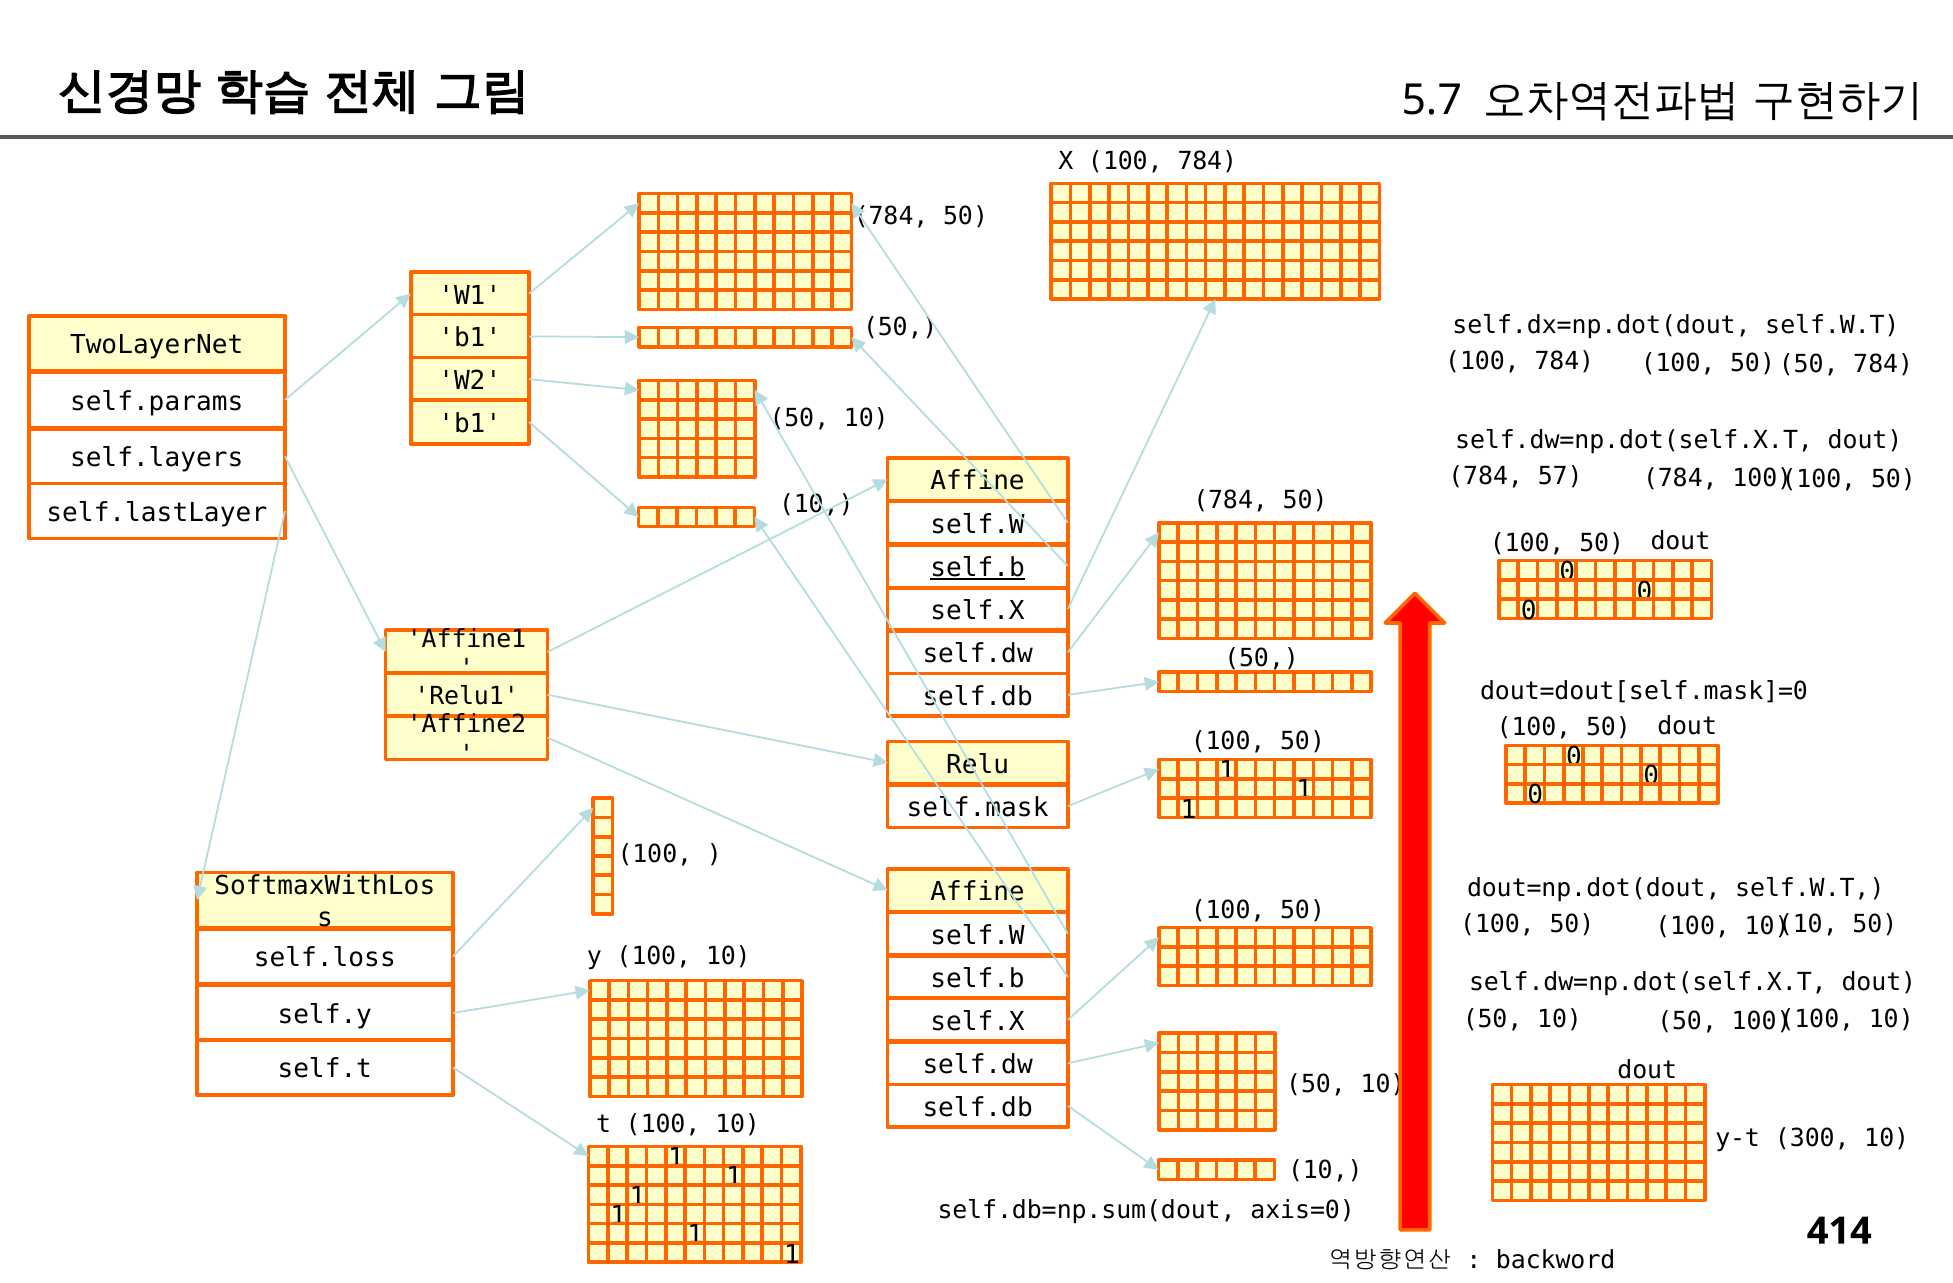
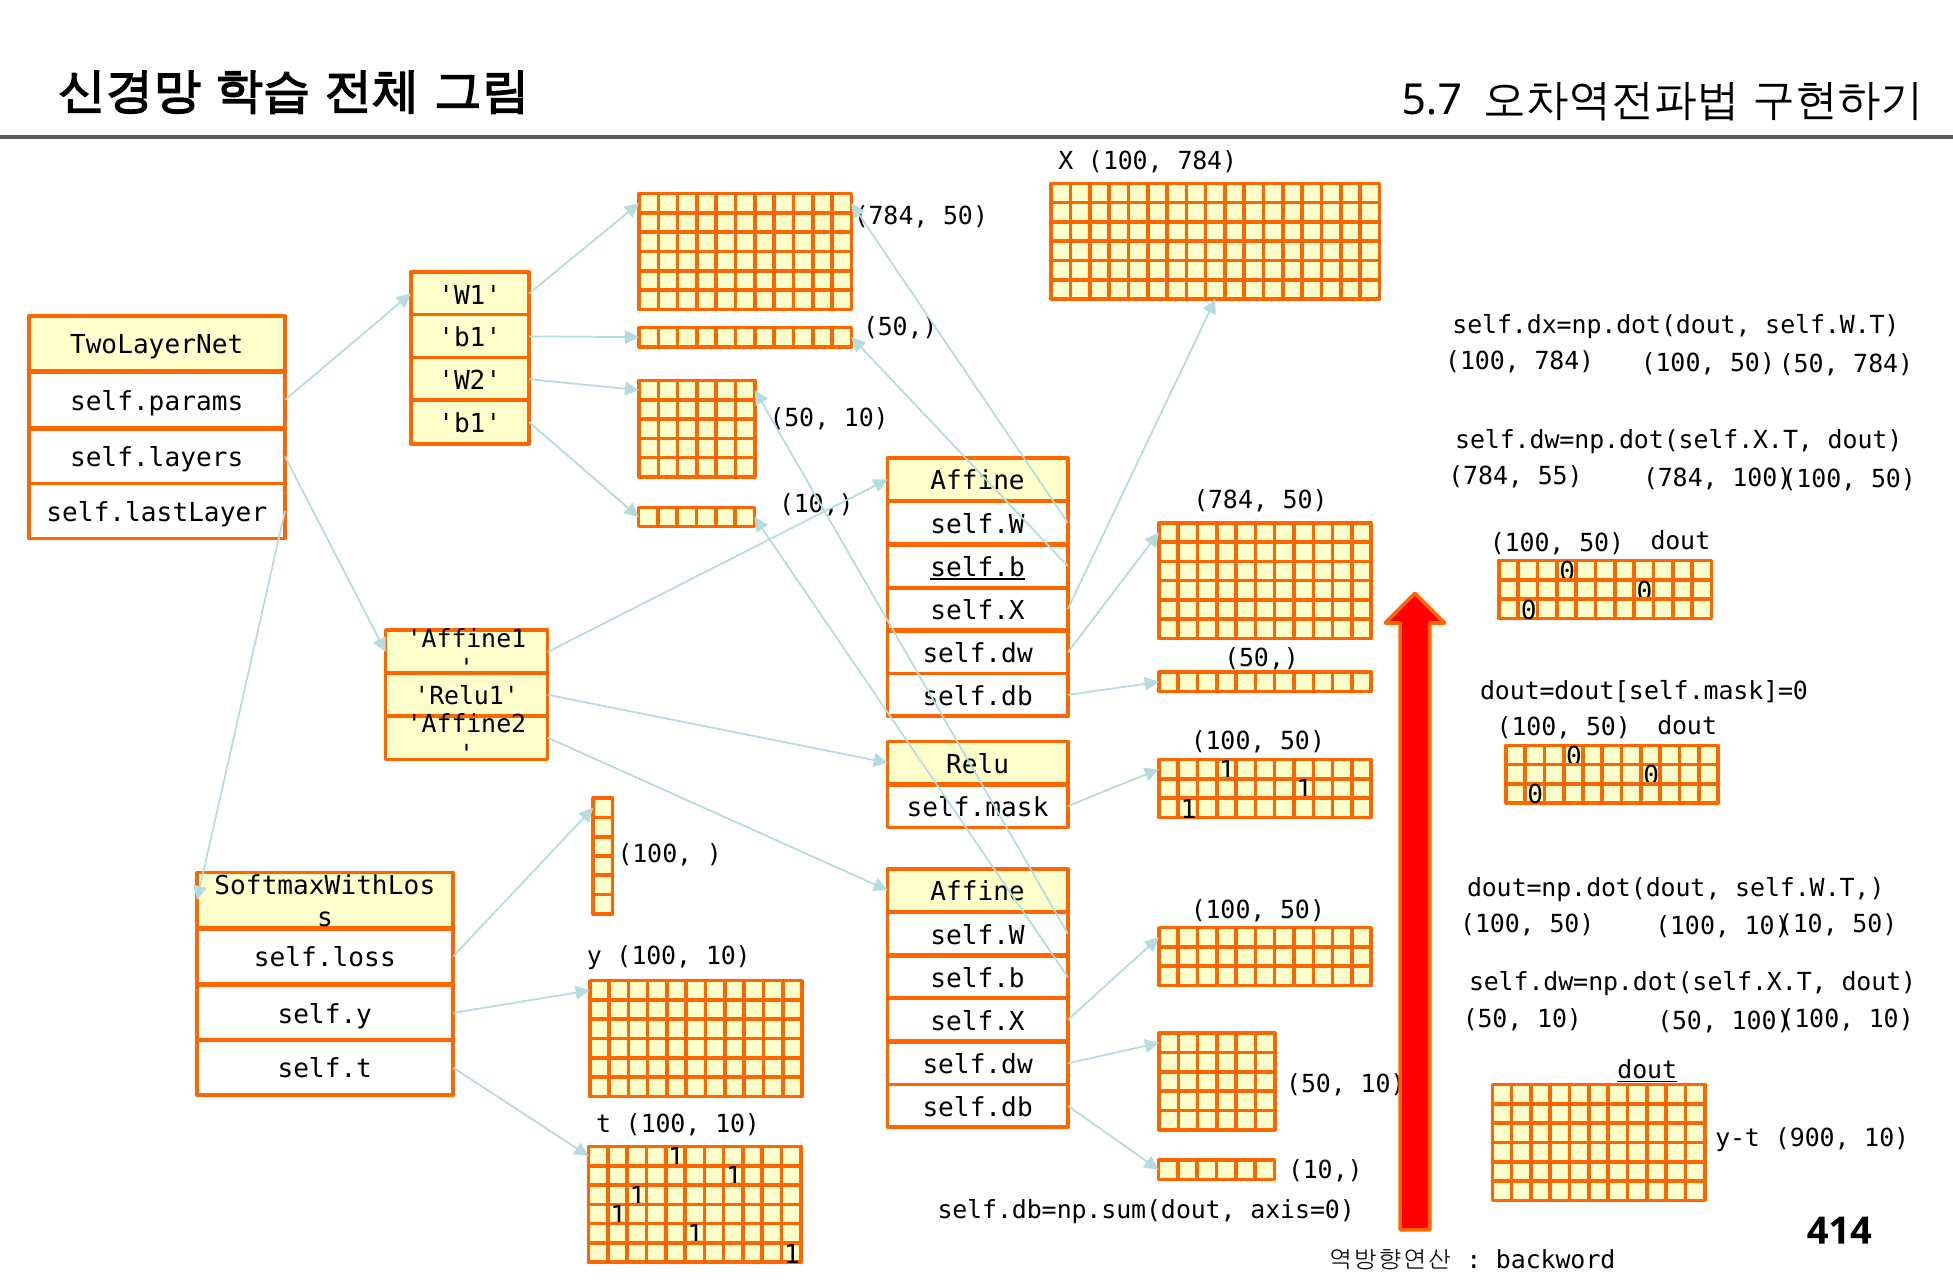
57: 57 -> 55
dout at (1647, 1070) underline: none -> present
300: 300 -> 900
